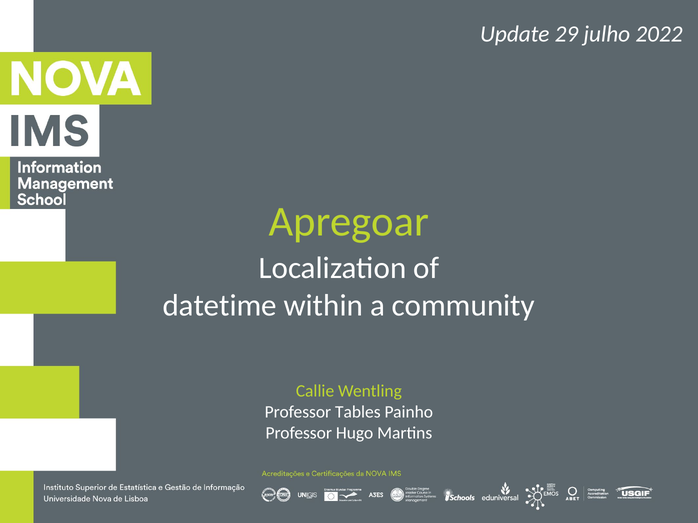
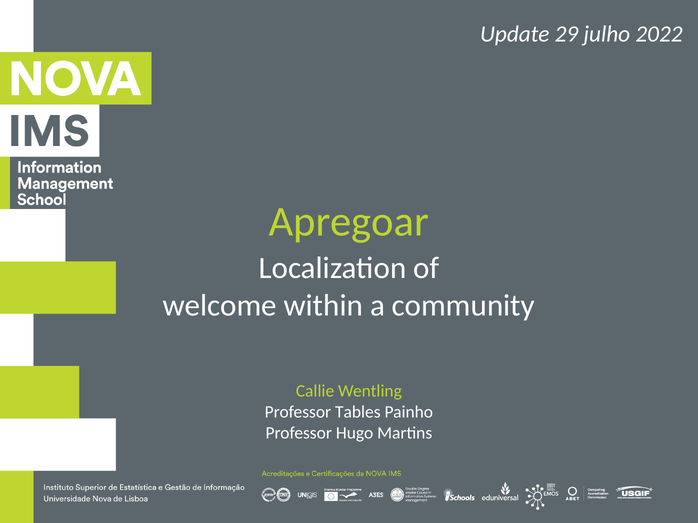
datetime: datetime -> welcome
